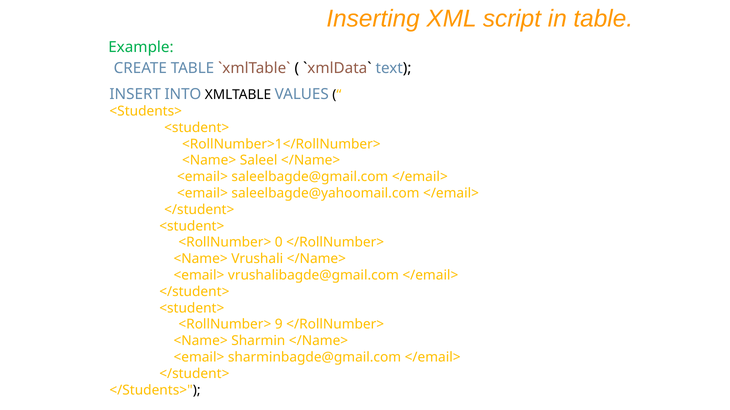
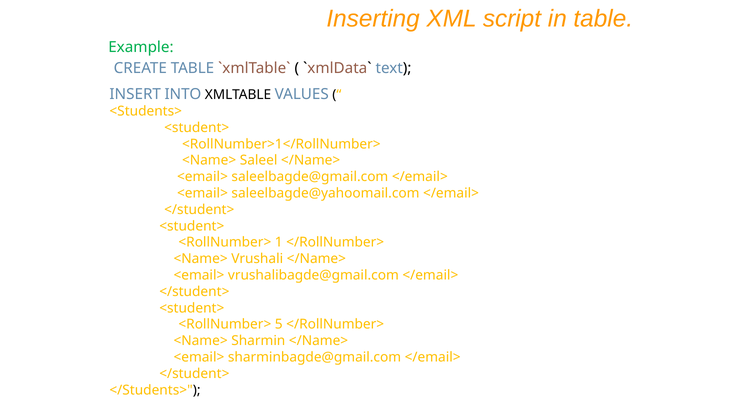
0: 0 -> 1
9: 9 -> 5
